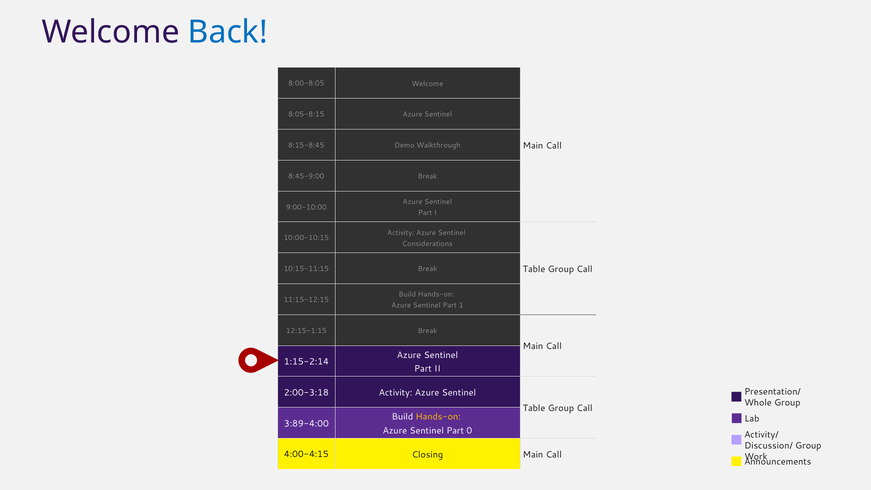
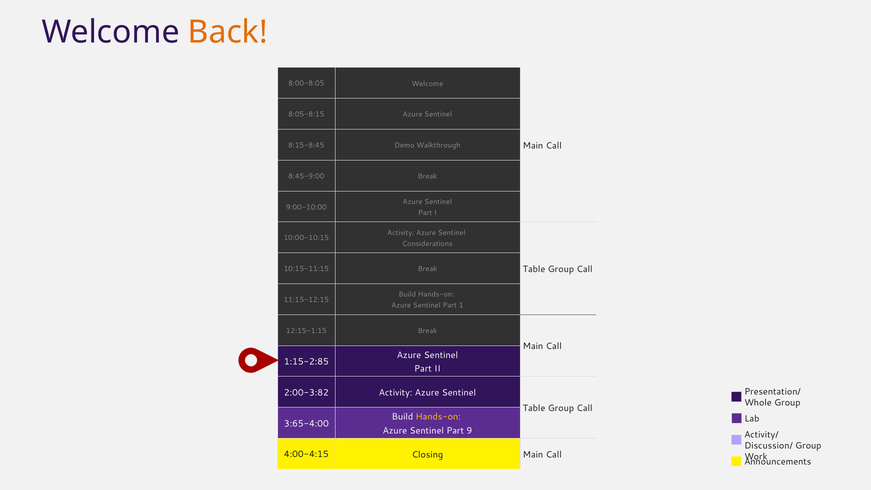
Back colour: blue -> orange
1:15-2:14: 1:15-2:14 -> 1:15-2:85
2:00-3:18: 2:00-3:18 -> 2:00-3:82
3:89-4:00: 3:89-4:00 -> 3:65-4:00
0: 0 -> 9
